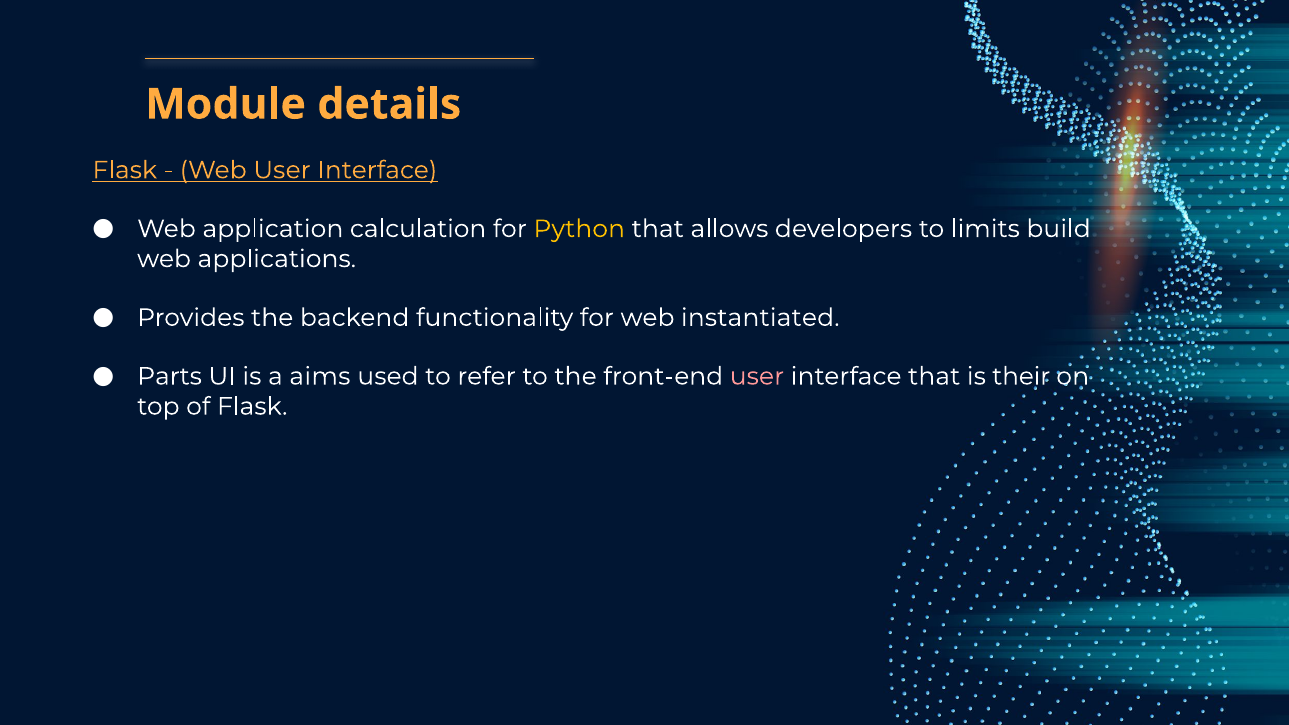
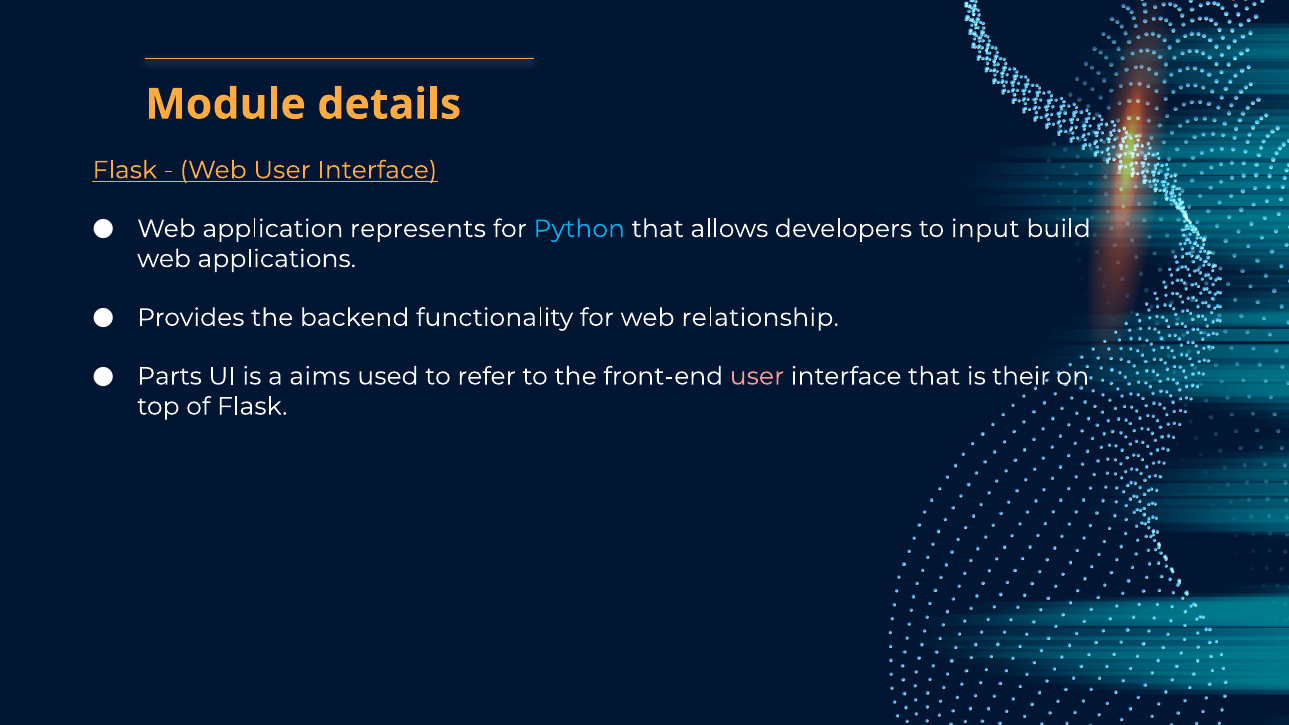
calculation: calculation -> represents
Python colour: yellow -> light blue
limits: limits -> input
instantiated: instantiated -> relationship
